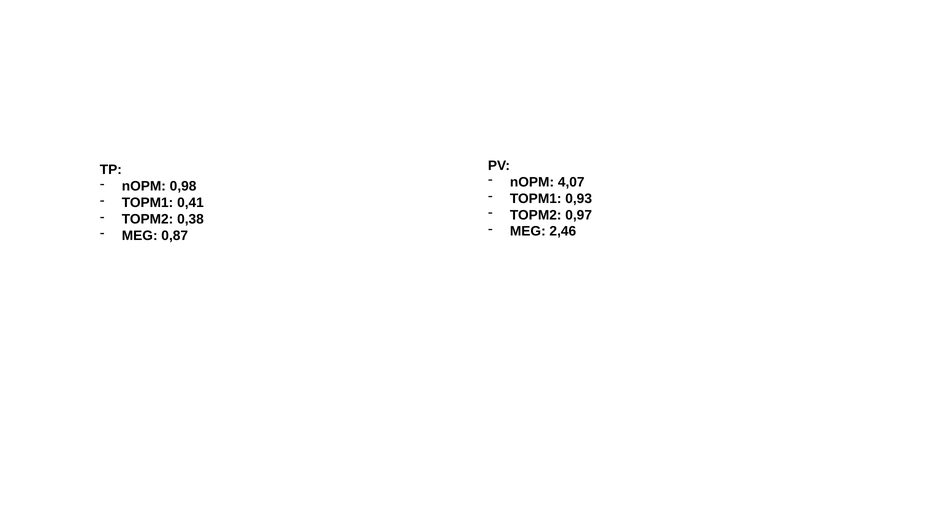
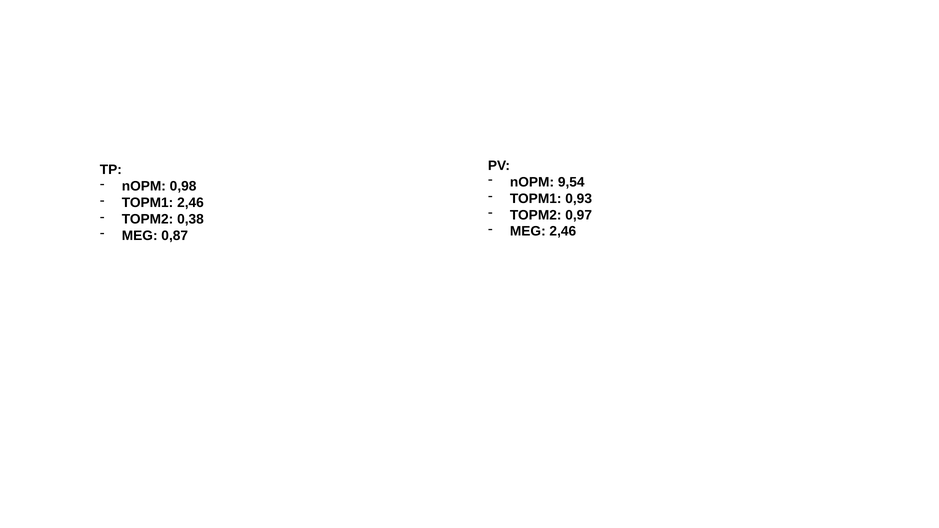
4,07: 4,07 -> 9,54
TOPM1 0,41: 0,41 -> 2,46
